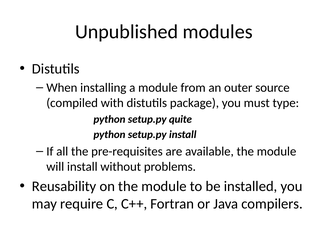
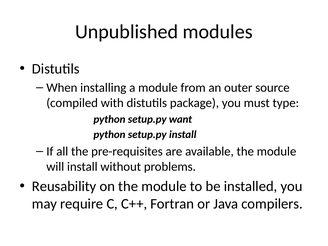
quite: quite -> want
